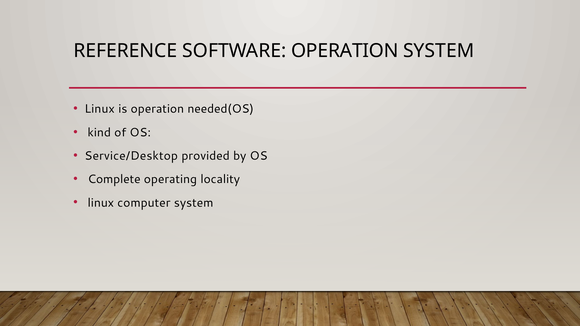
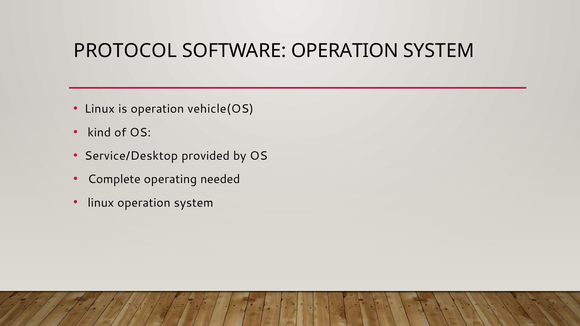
REFERENCE: REFERENCE -> PROTOCOL
needed(OS: needed(OS -> vehicle(OS
locality: locality -> needed
linux computer: computer -> operation
